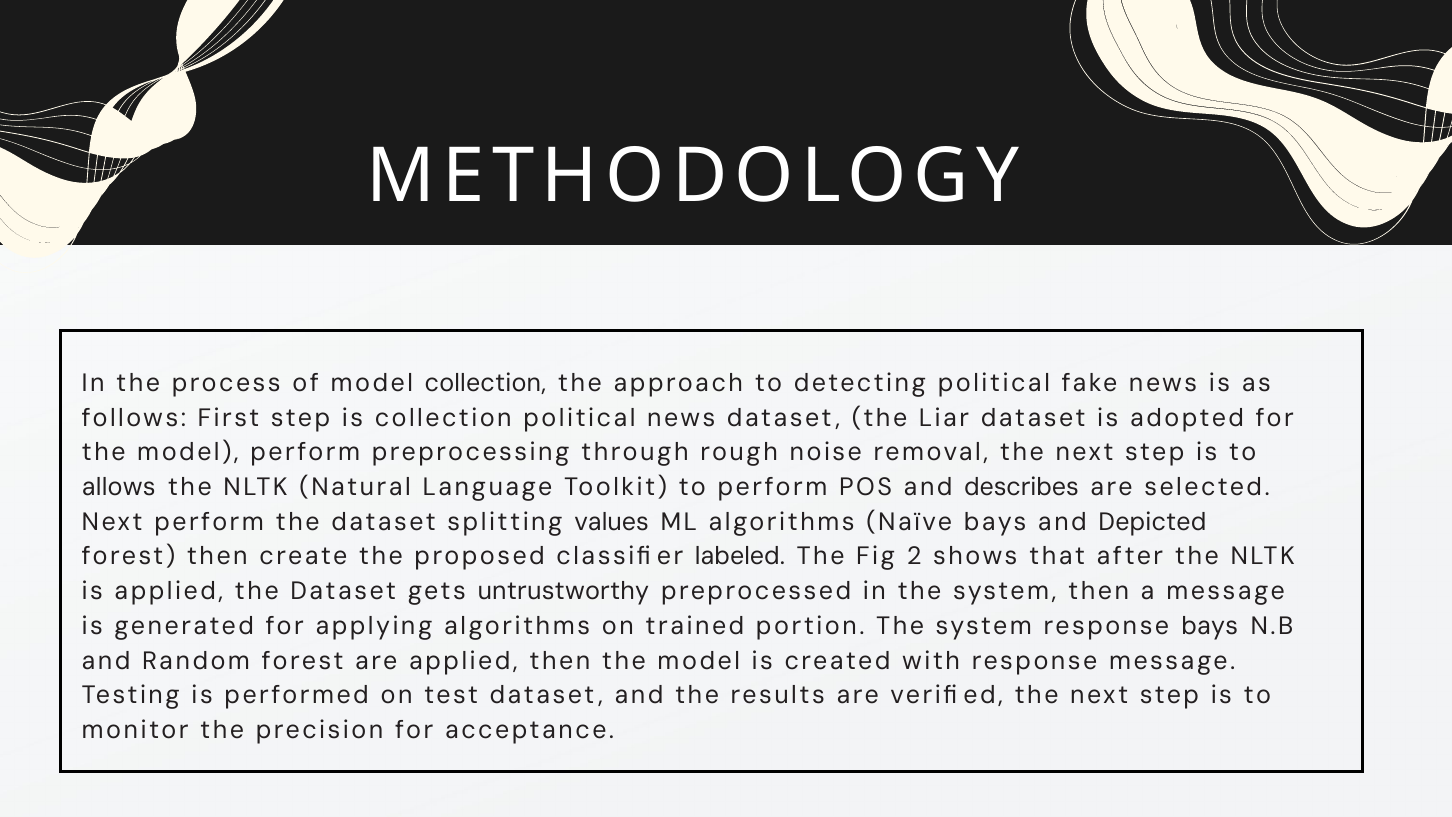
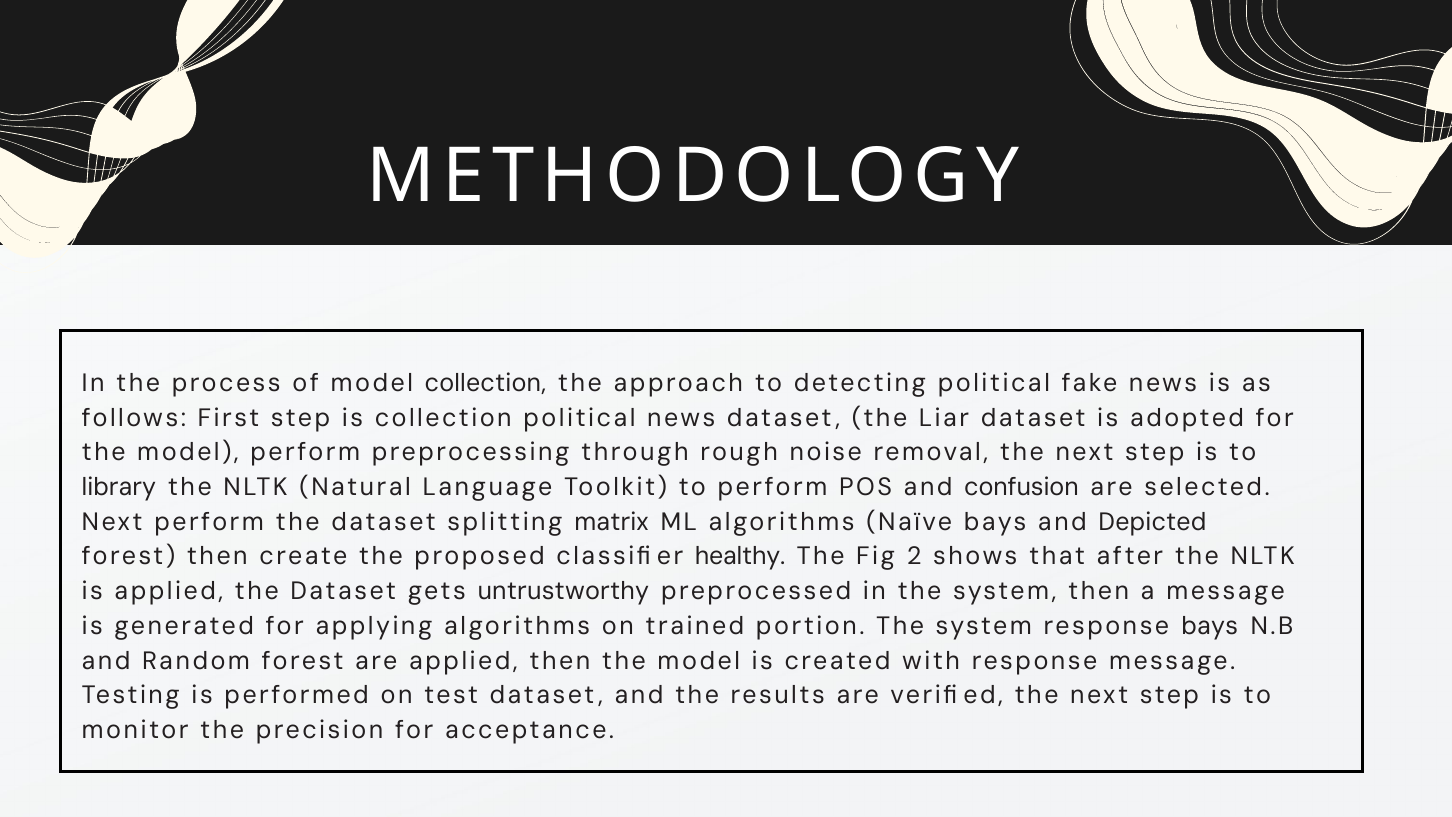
allows: allows -> library
describes: describes -> confusion
values: values -> matrix
labeled: labeled -> healthy
